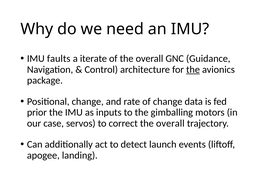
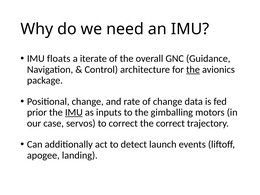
faults: faults -> floats
IMU at (74, 112) underline: none -> present
correct the overall: overall -> correct
